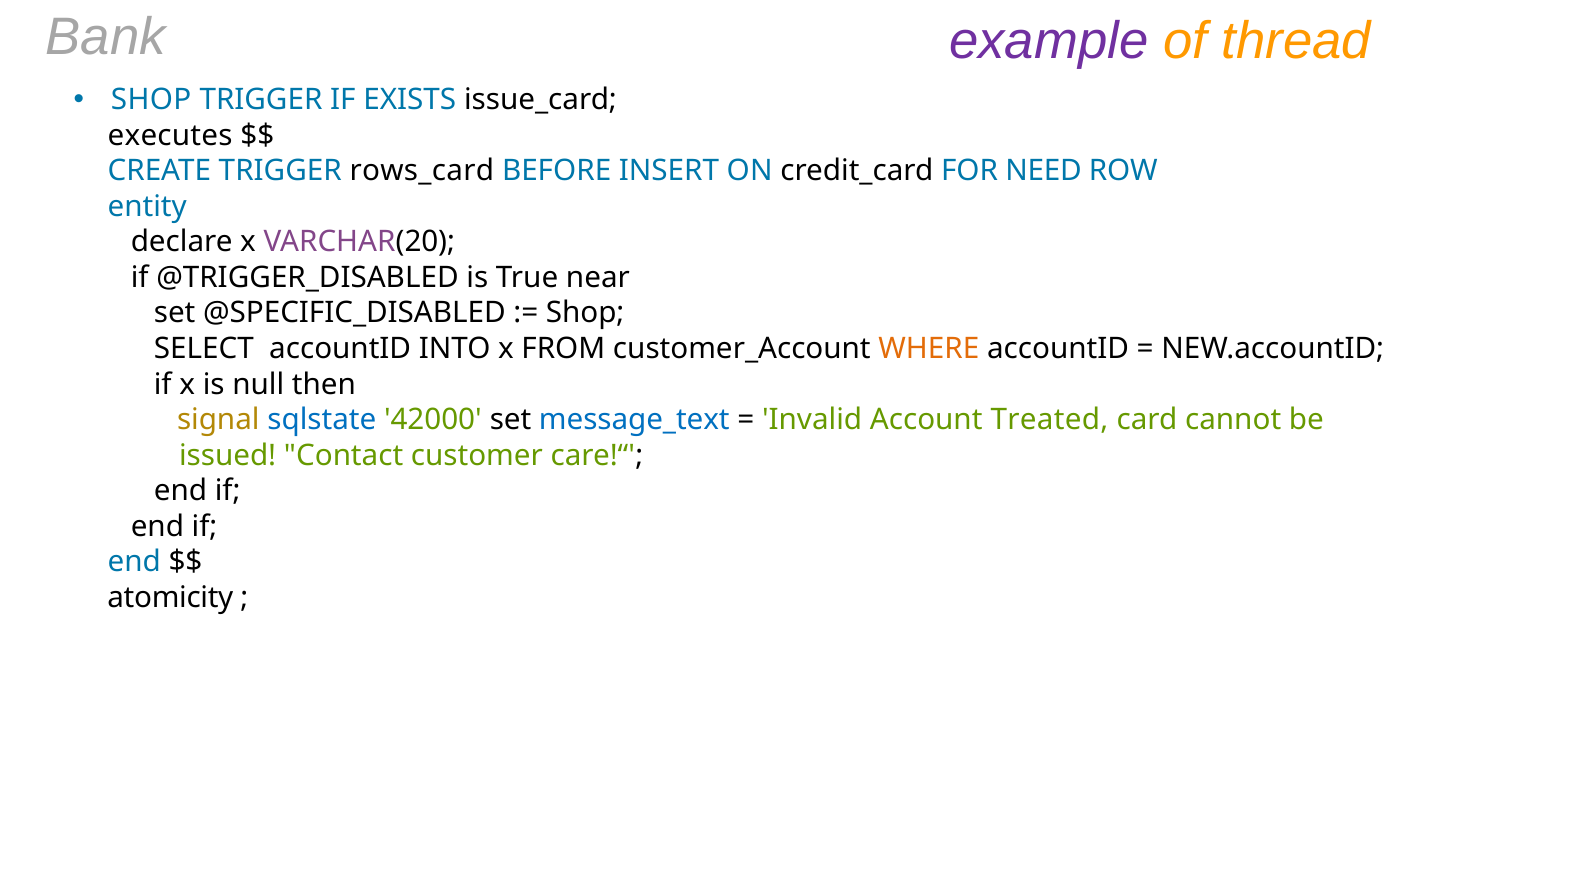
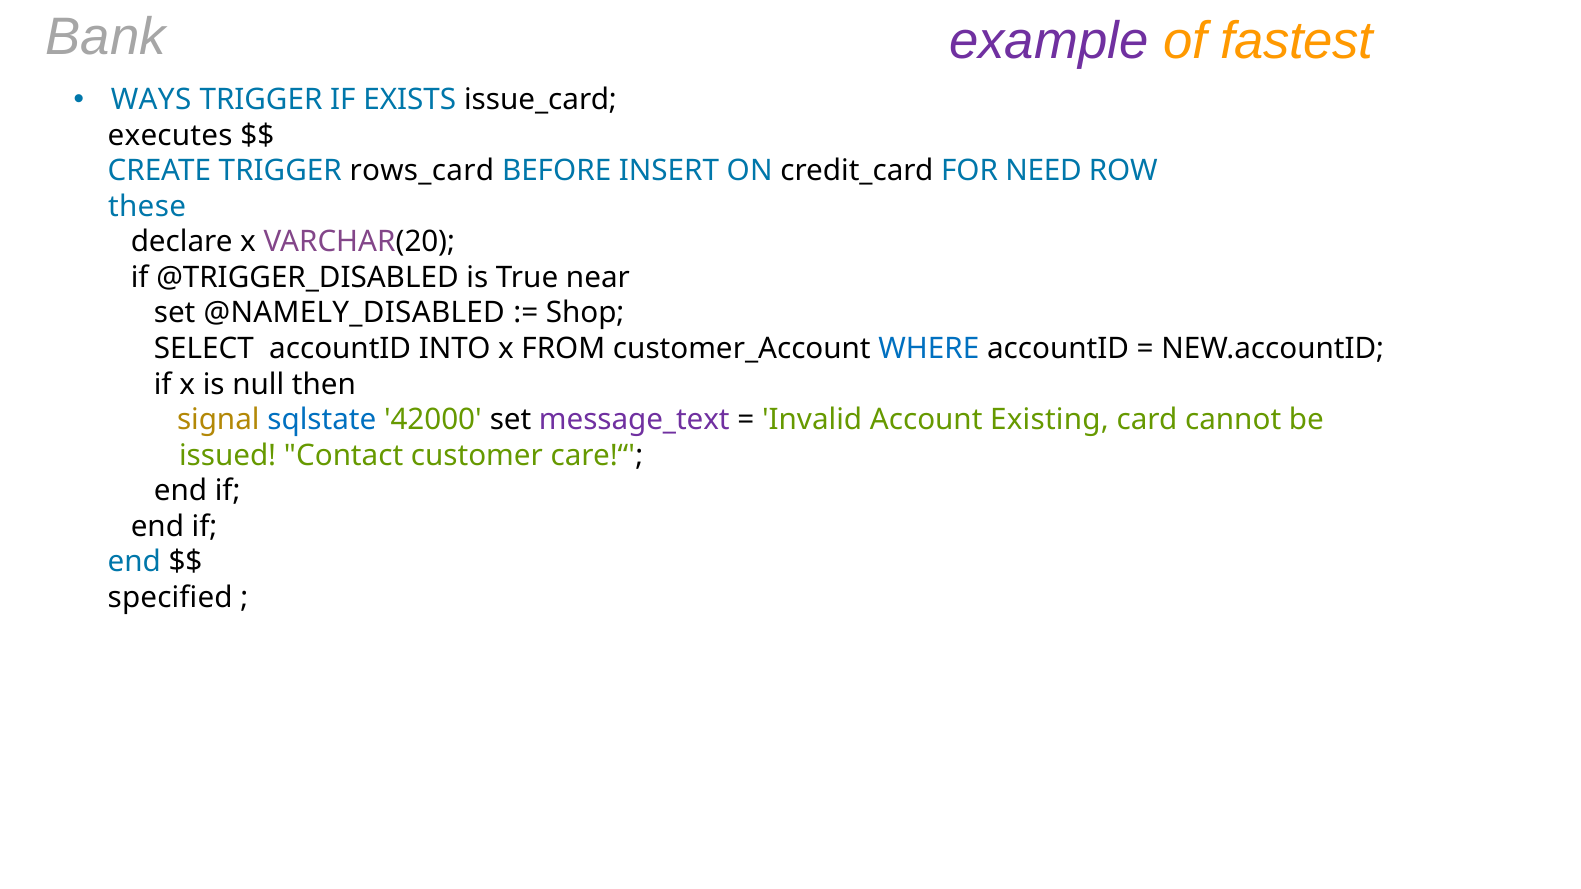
thread: thread -> fastest
SHOP at (151, 100): SHOP -> WAYS
entity: entity -> these
@SPECIFIC_DISABLED: @SPECIFIC_DISABLED -> @NAMELY_DISABLED
WHERE colour: orange -> blue
message_text colour: blue -> purple
Treated: Treated -> Existing
atomicity: atomicity -> specified
